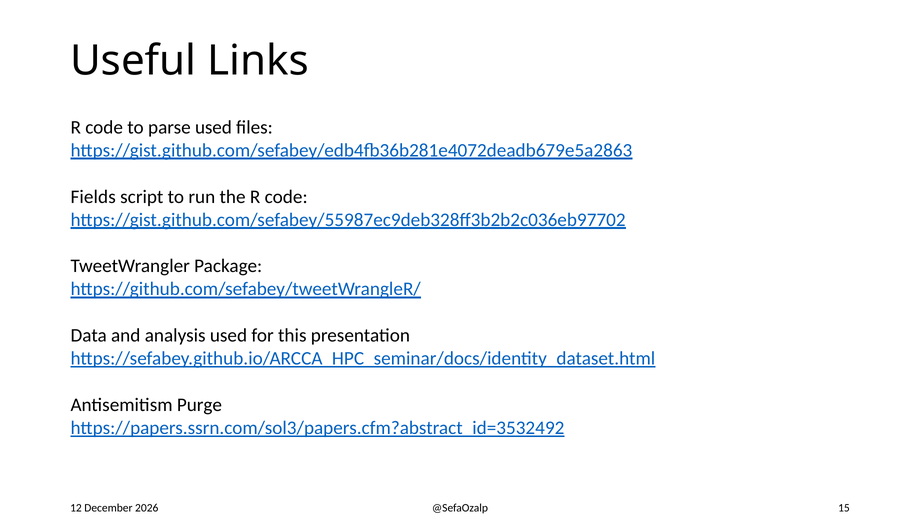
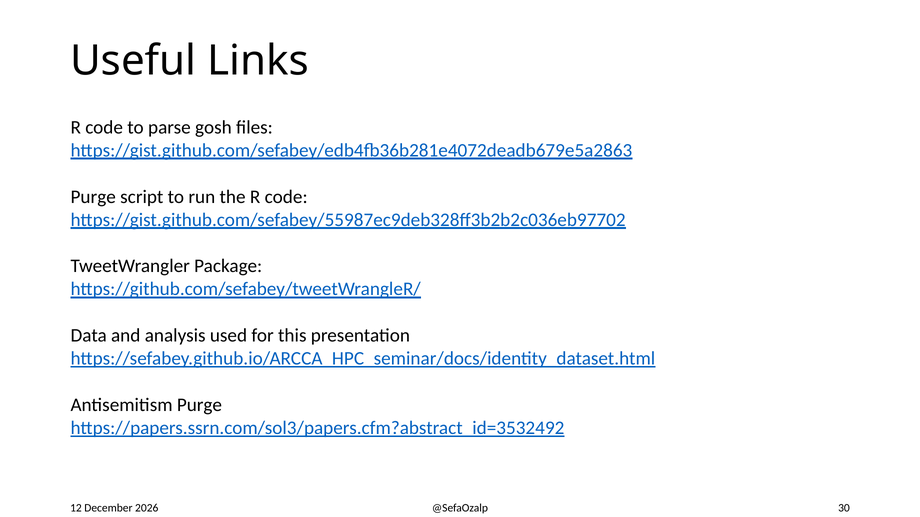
parse used: used -> gosh
Fields at (93, 197): Fields -> Purge
15: 15 -> 30
